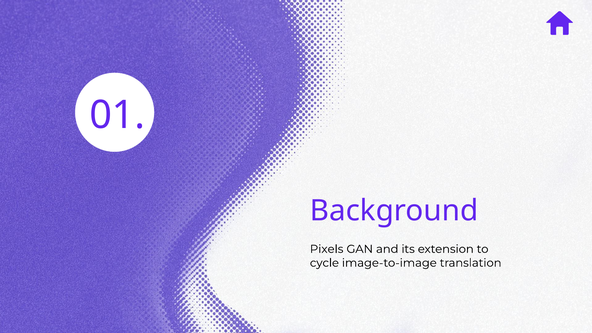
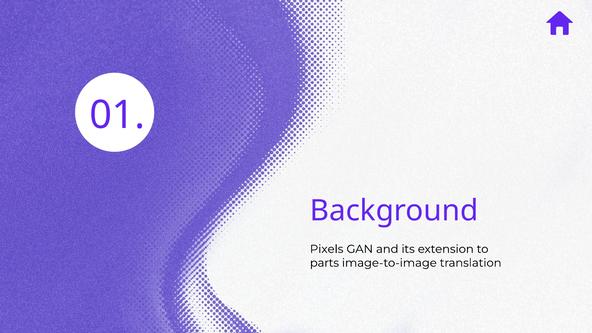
cycle: cycle -> parts
